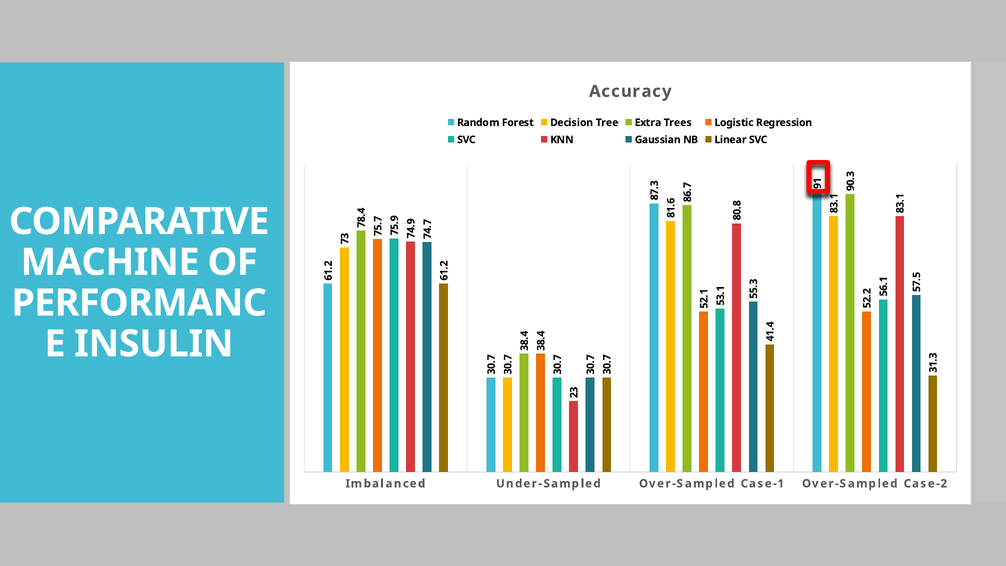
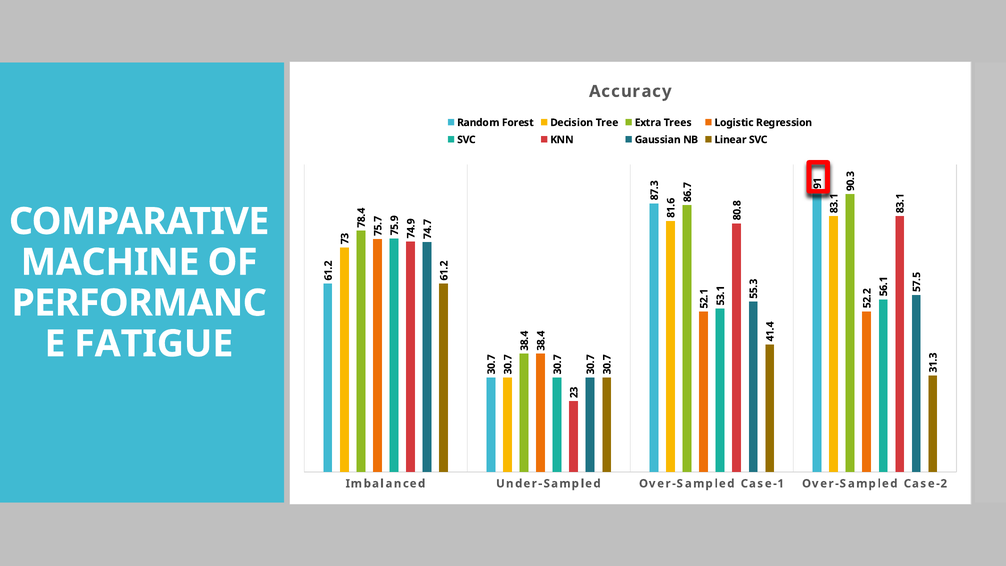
INSULIN: INSULIN -> FATIGUE
